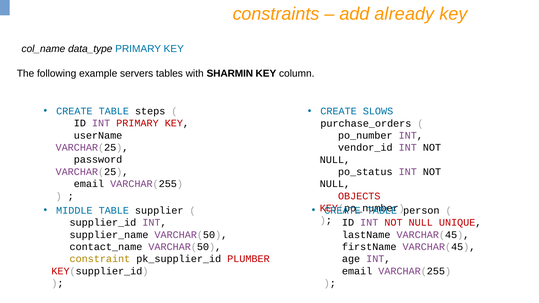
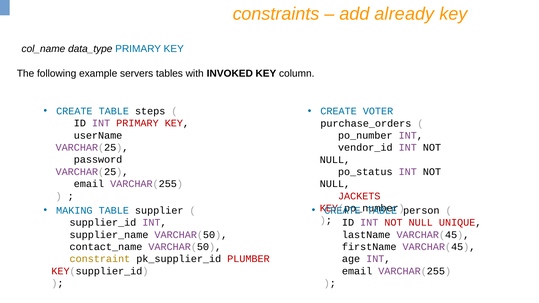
SHARMIN: SHARMIN -> INVOKED
SLOWS: SLOWS -> VOTER
OBJECTS: OBJECTS -> JACKETS
MIDDLE: MIDDLE -> MAKING
